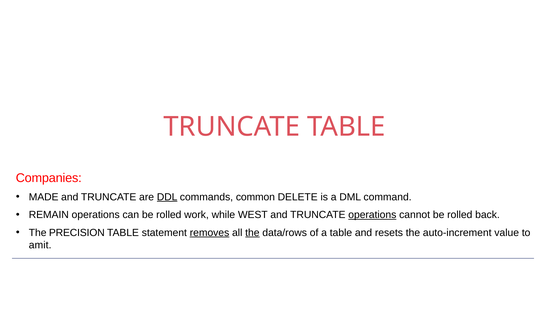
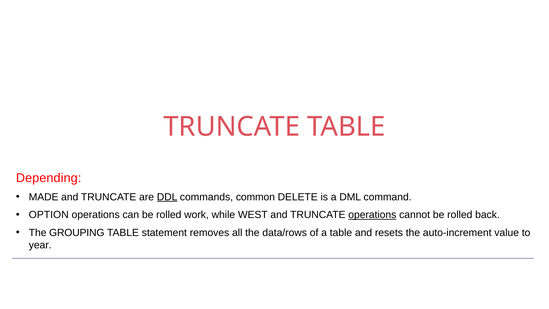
Companies: Companies -> Depending
REMAIN: REMAIN -> OPTION
PRECISION: PRECISION -> GROUPING
removes underline: present -> none
the at (252, 233) underline: present -> none
amit: amit -> year
